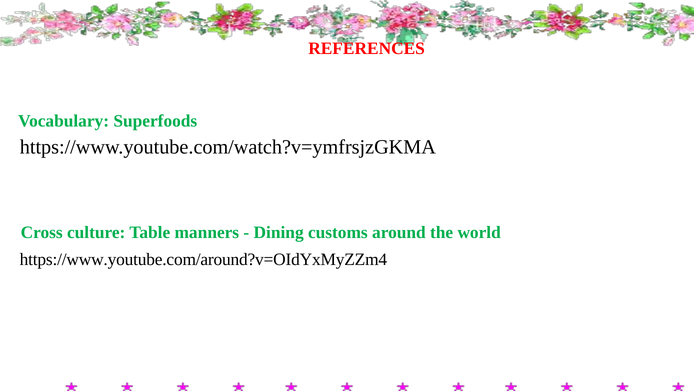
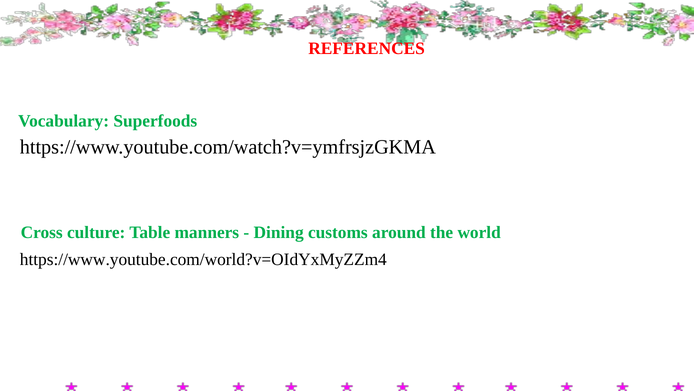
https://www.youtube.com/around?v=OIdYxMyZZm4: https://www.youtube.com/around?v=OIdYxMyZZm4 -> https://www.youtube.com/world?v=OIdYxMyZZm4
